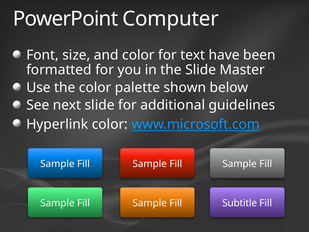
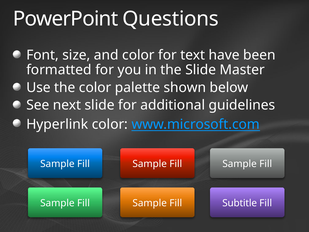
Computer: Computer -> Questions
